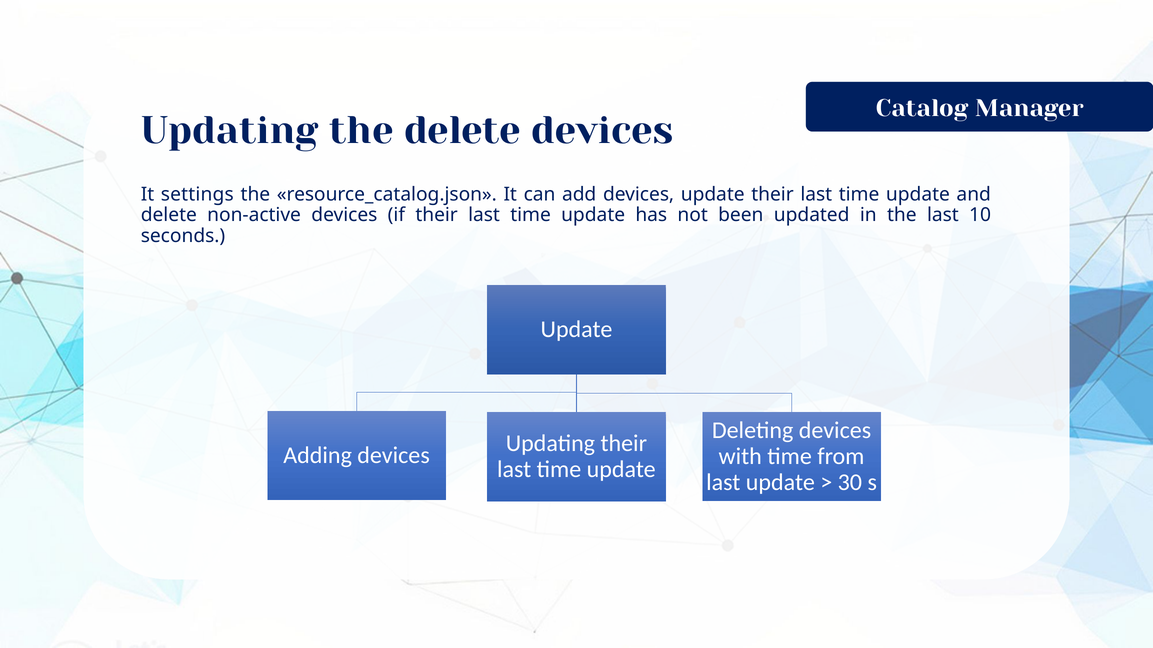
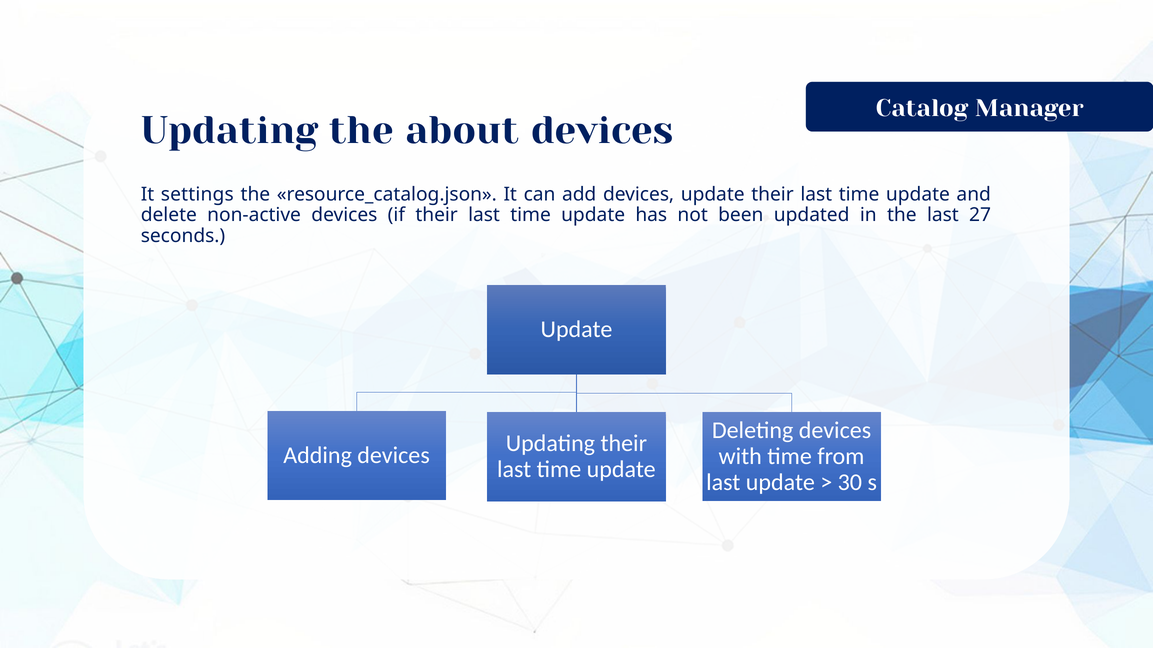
the delete: delete -> about
10: 10 -> 27
